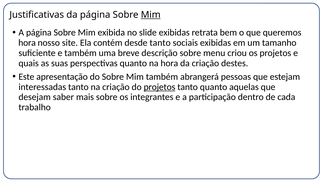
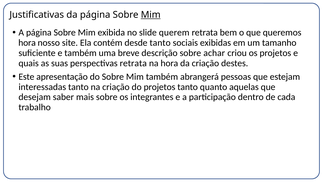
slide exibidas: exibidas -> querem
menu: menu -> achar
perspectivas quanto: quanto -> retrata
projetos at (160, 87) underline: present -> none
